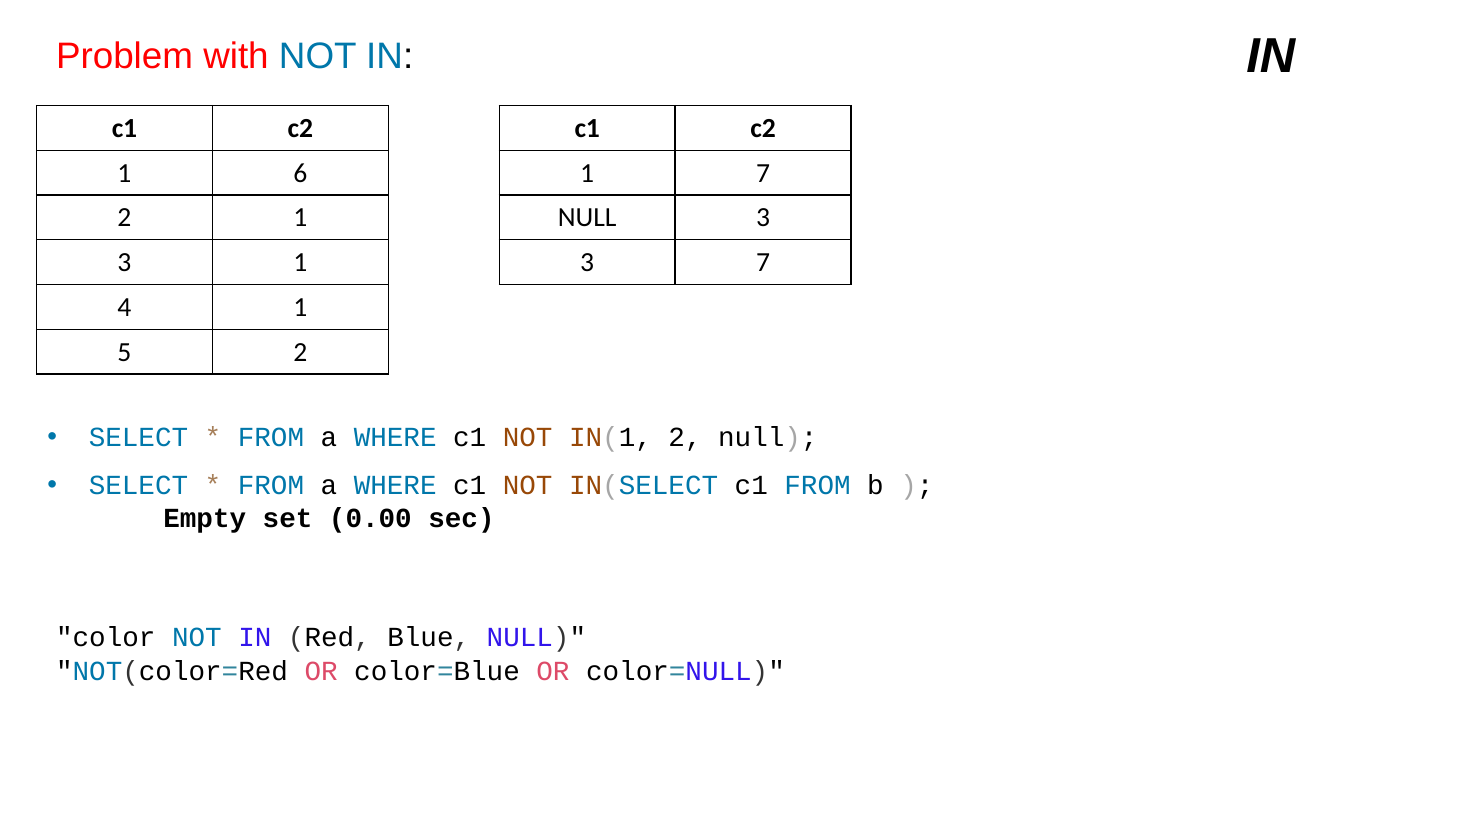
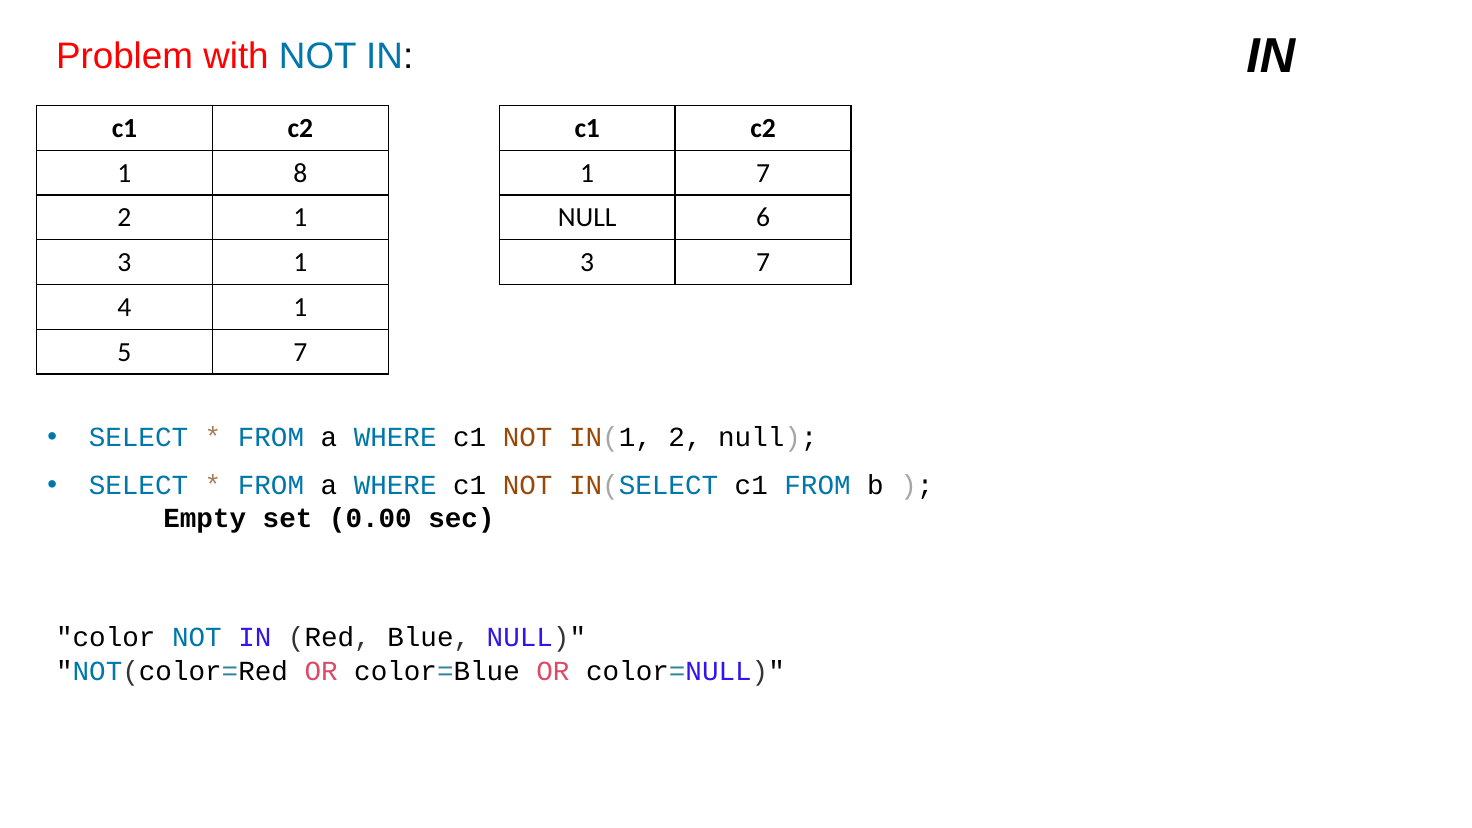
6: 6 -> 8
NULL 3: 3 -> 6
5 2: 2 -> 7
